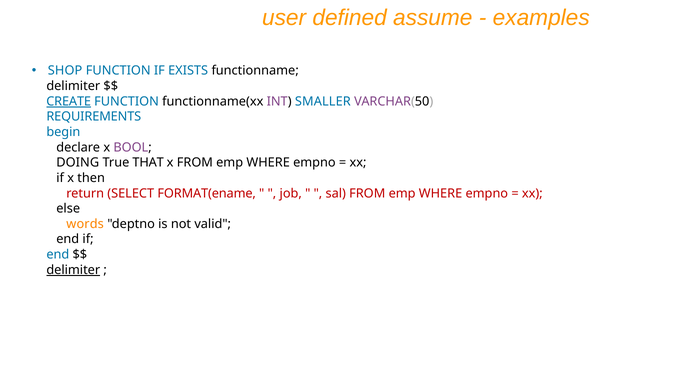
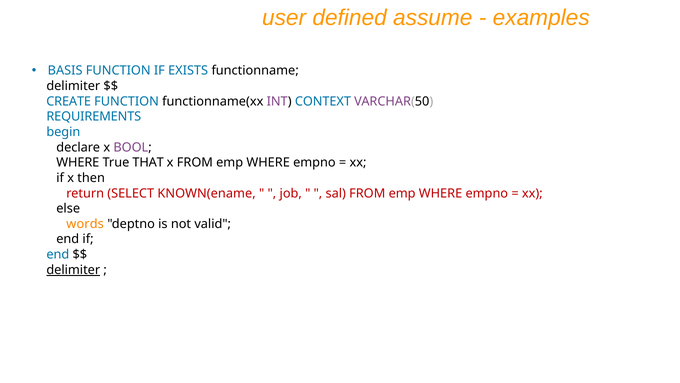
SHOP: SHOP -> BASIS
CREATE underline: present -> none
SMALLER: SMALLER -> CONTEXT
DOING at (78, 162): DOING -> WHERE
FORMAT(ename: FORMAT(ename -> KNOWN(ename
